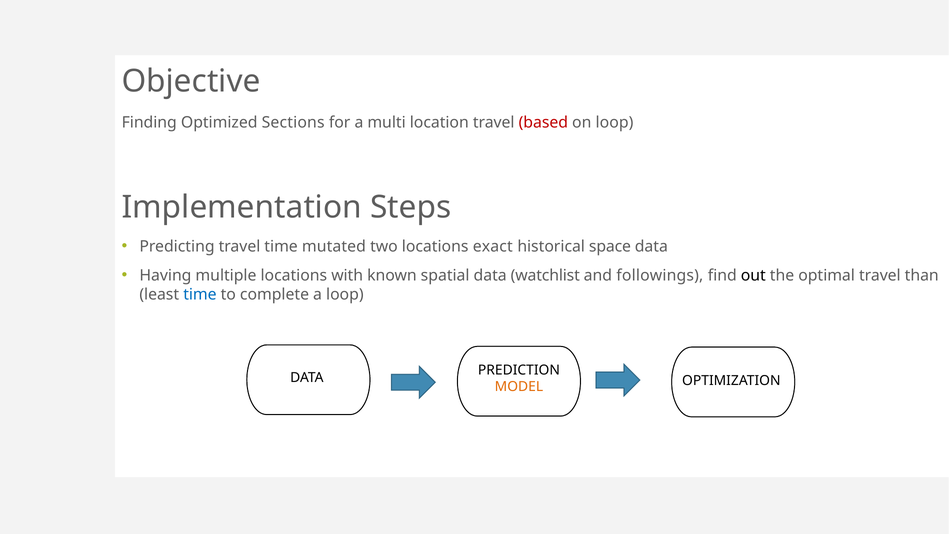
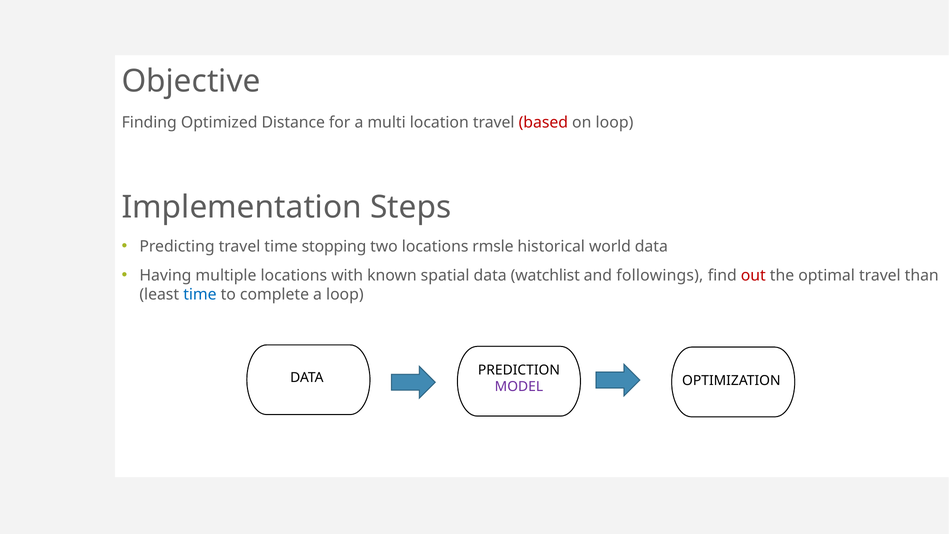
Sections: Sections -> Distance
mutated: mutated -> stopping
exact: exact -> rmsle
space: space -> world
out colour: black -> red
MODEL colour: orange -> purple
